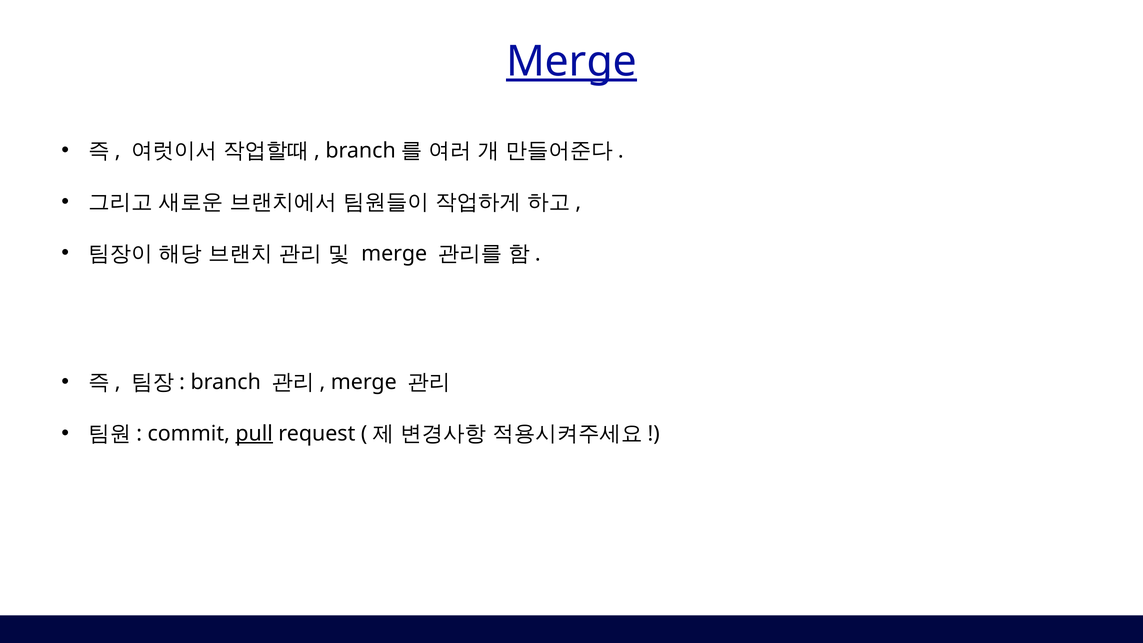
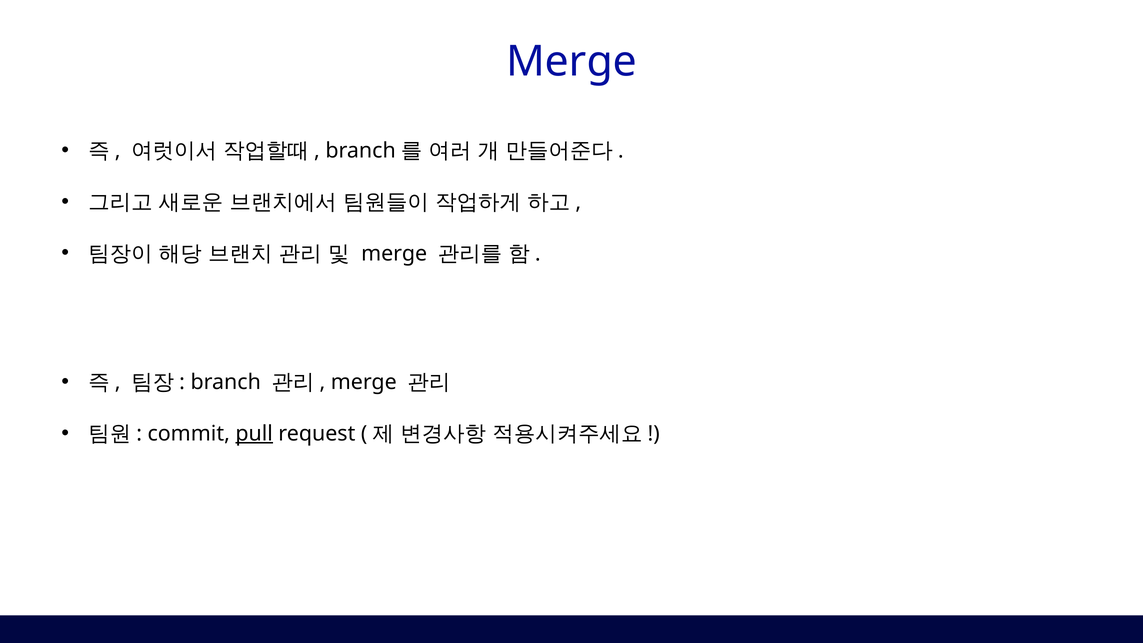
Merge at (572, 62) underline: present -> none
